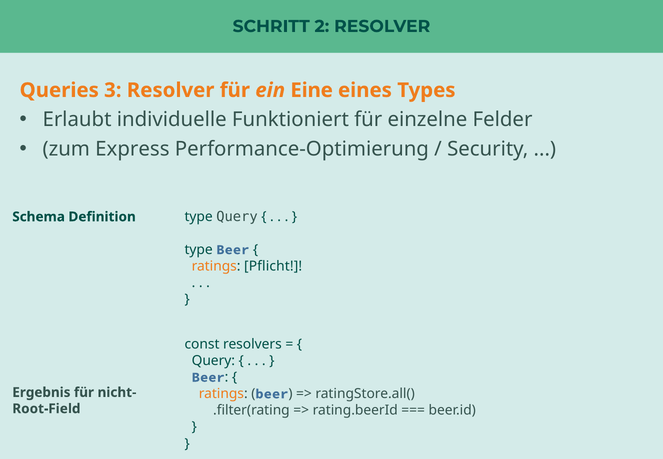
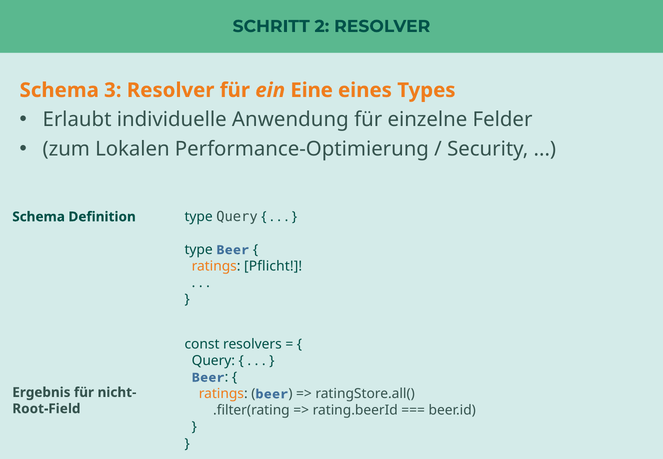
Queries at (59, 90): Queries -> Schema
Funktioniert: Funktioniert -> Anwendung
Express: Express -> Lokalen
